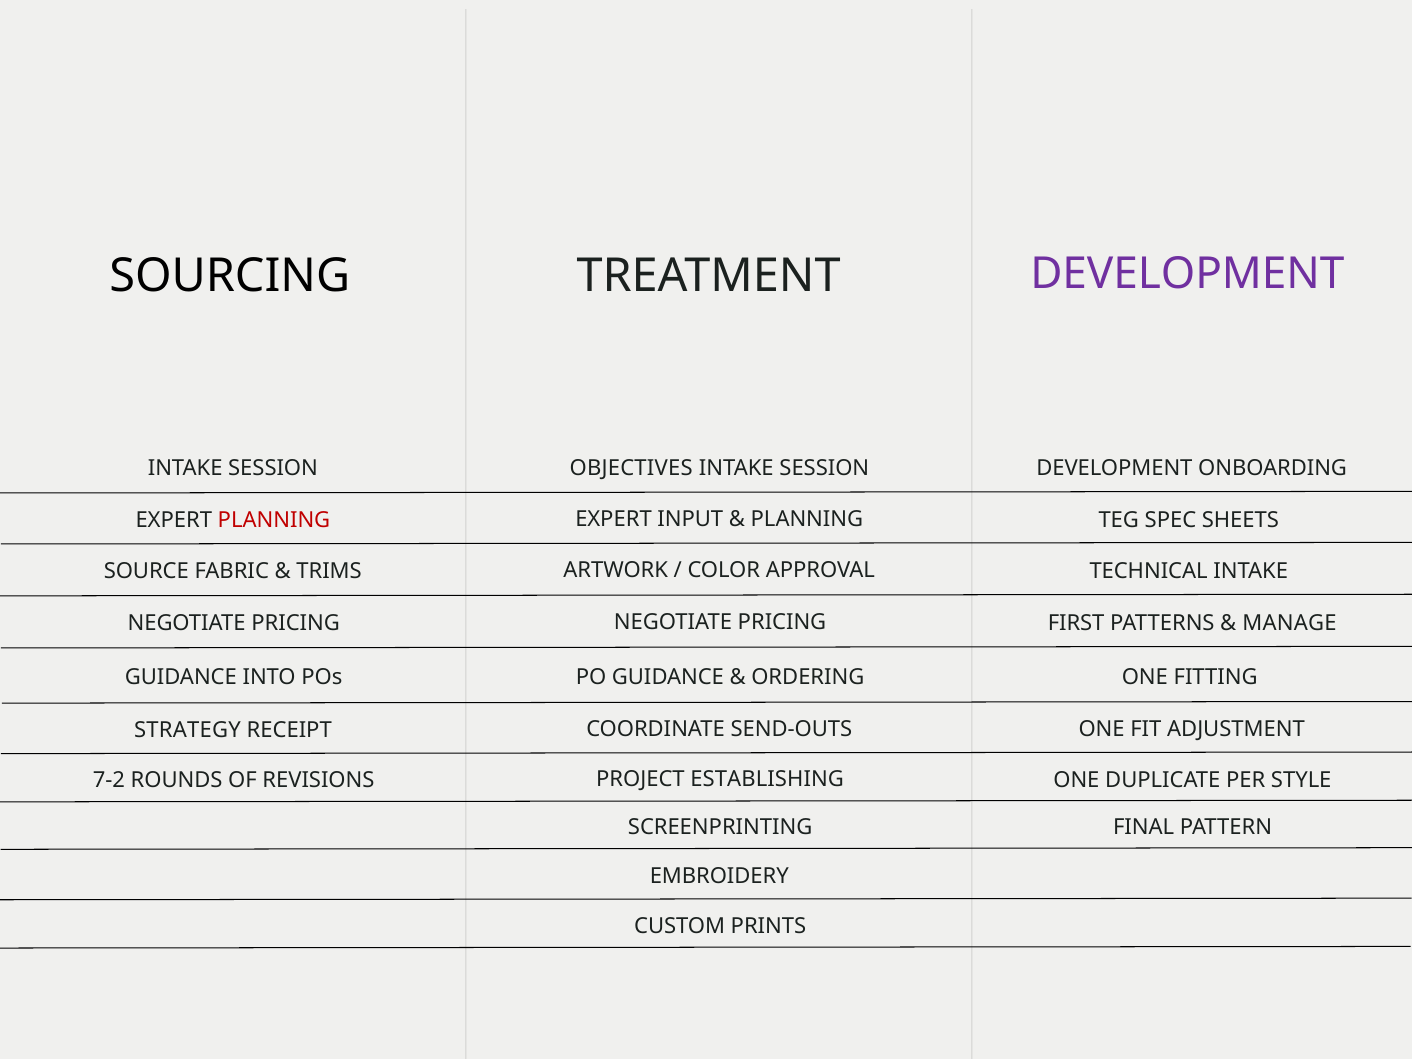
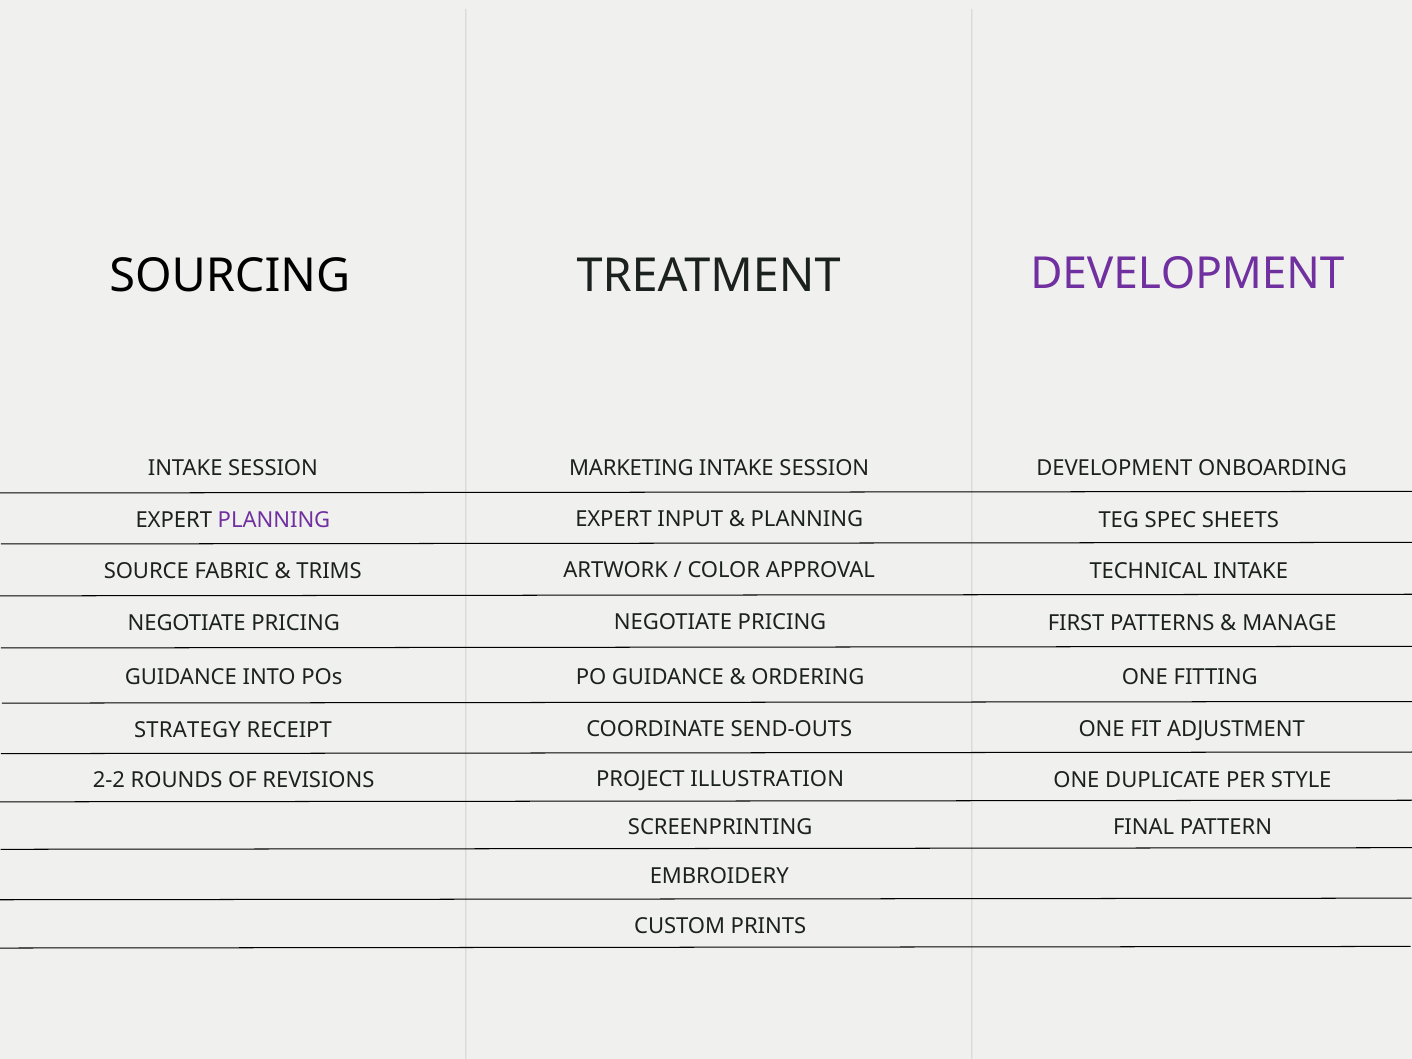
OBJECTIVES: OBJECTIVES -> MARKETING
PLANNING at (274, 520) colour: red -> purple
ESTABLISHING: ESTABLISHING -> ILLUSTRATION
7-2: 7-2 -> 2-2
